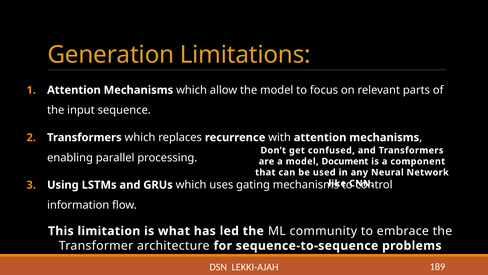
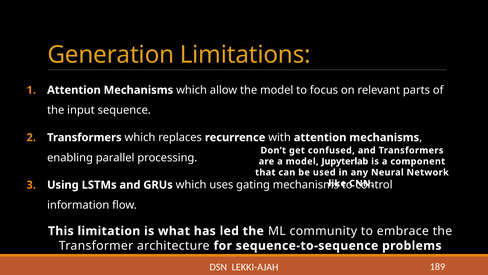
Document: Document -> Jupyterlab
